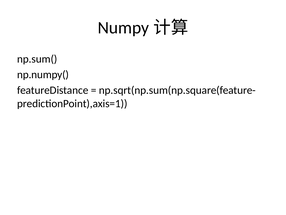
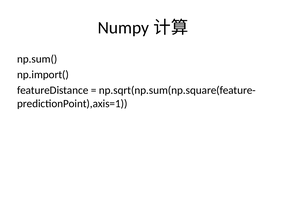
np.numpy(: np.numpy( -> np.import(
